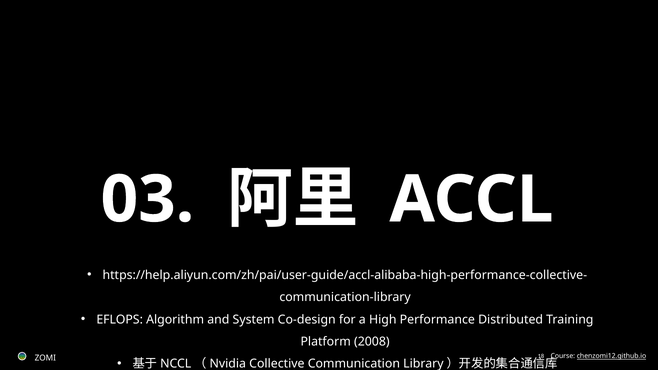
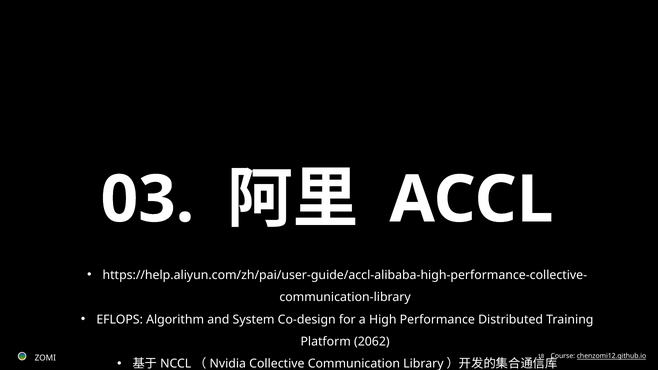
2008: 2008 -> 2062
